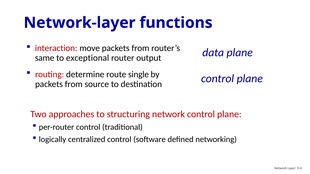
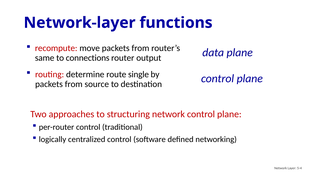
interaction: interaction -> recompute
exceptional: exceptional -> connections
